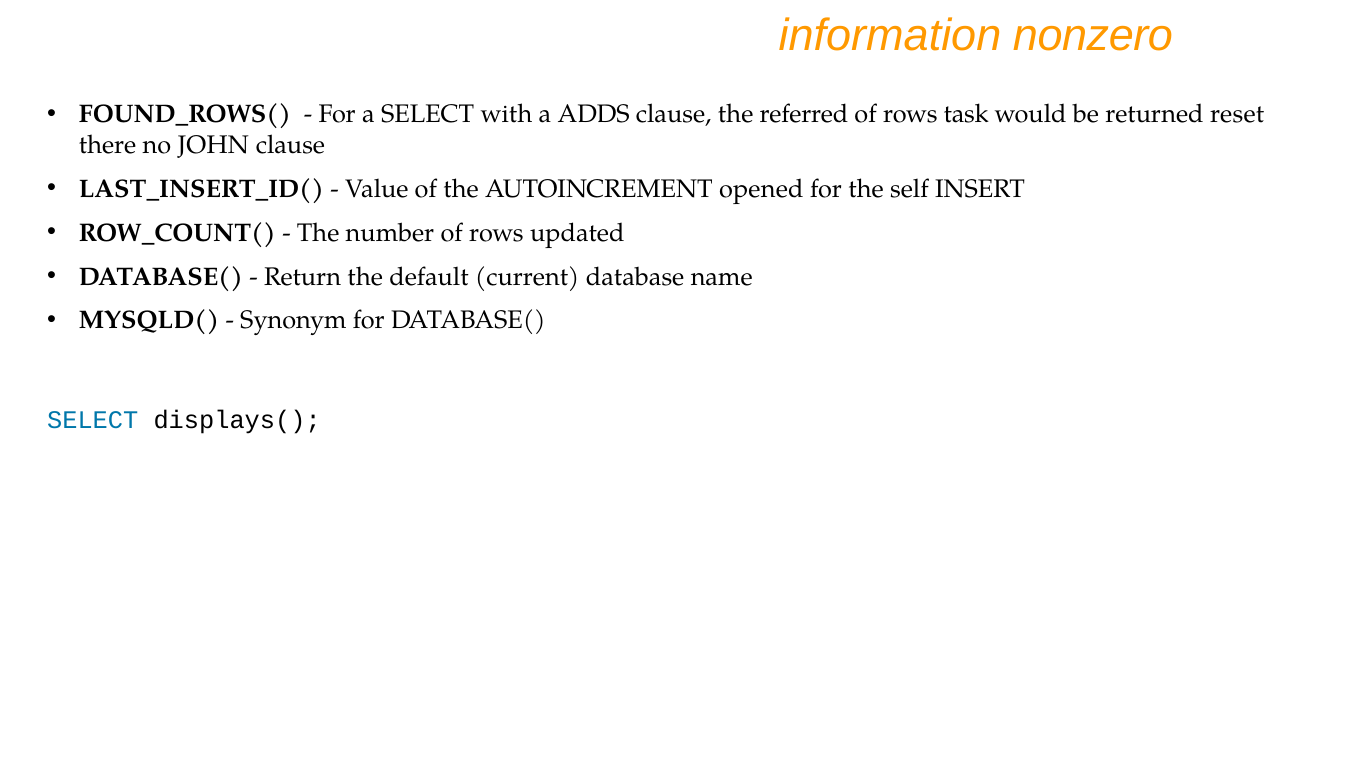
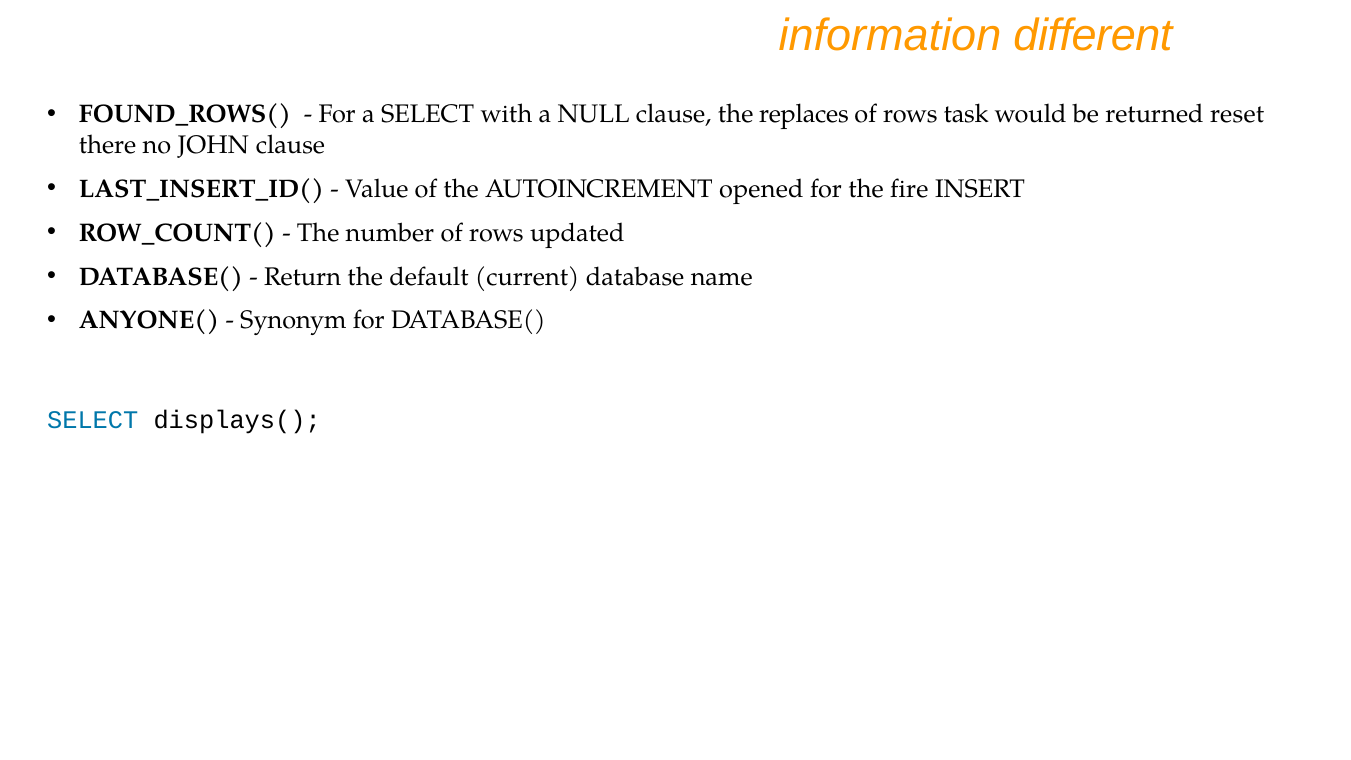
nonzero: nonzero -> different
ADDS: ADDS -> NULL
referred: referred -> replaces
self: self -> fire
MYSQLD(: MYSQLD( -> ANYONE(
